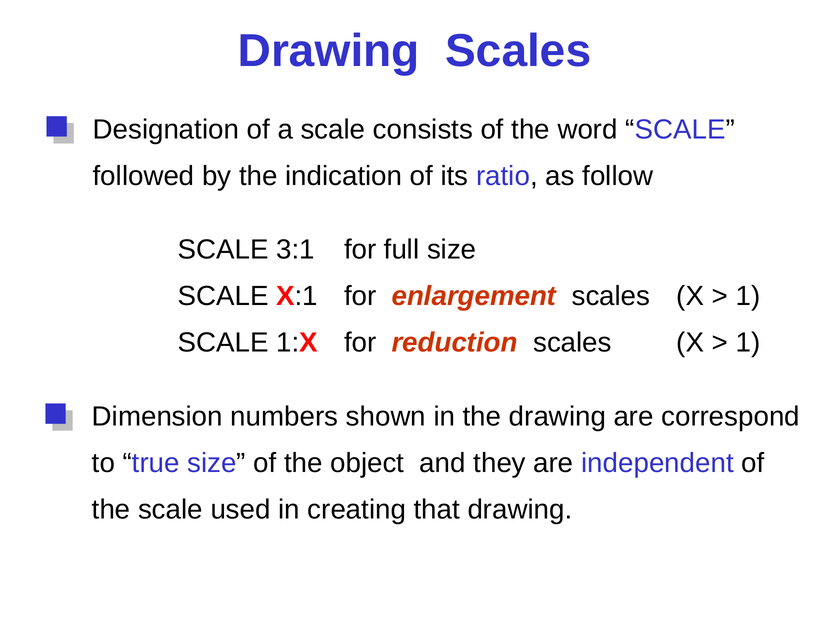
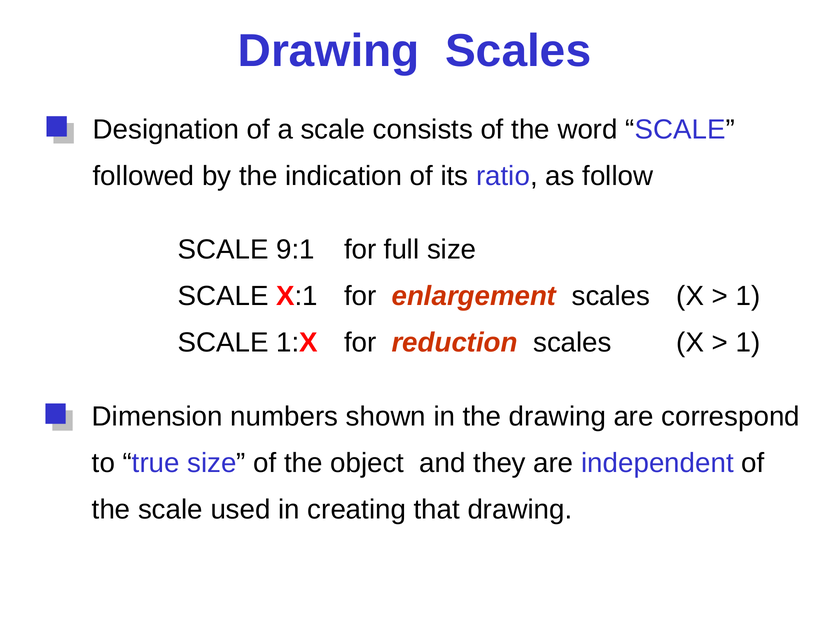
3:1: 3:1 -> 9:1
